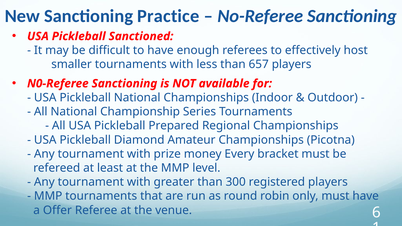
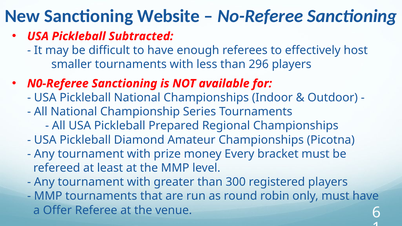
Practice: Practice -> Website
Sanctioned: Sanctioned -> Subtracted
657: 657 -> 296
